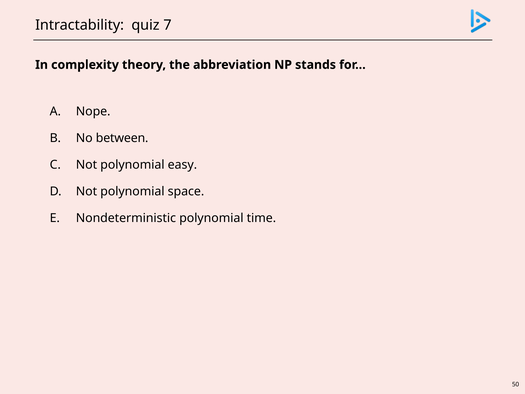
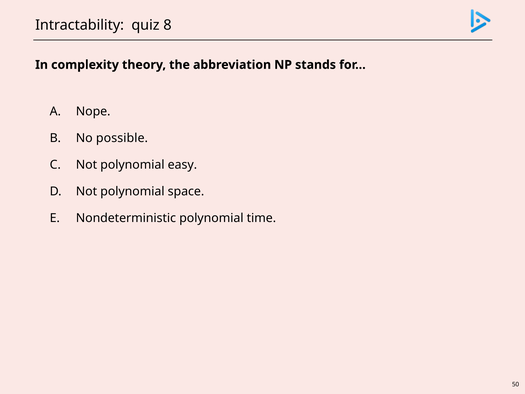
7: 7 -> 8
between: between -> possible
